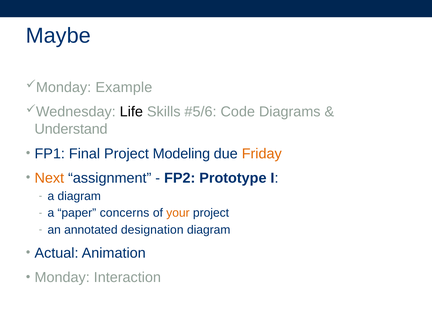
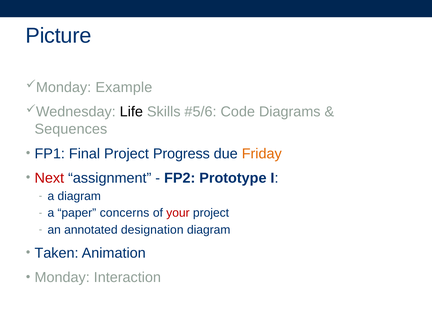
Maybe: Maybe -> Picture
Understand: Understand -> Sequences
Modeling: Modeling -> Progress
Next colour: orange -> red
your colour: orange -> red
Actual: Actual -> Taken
